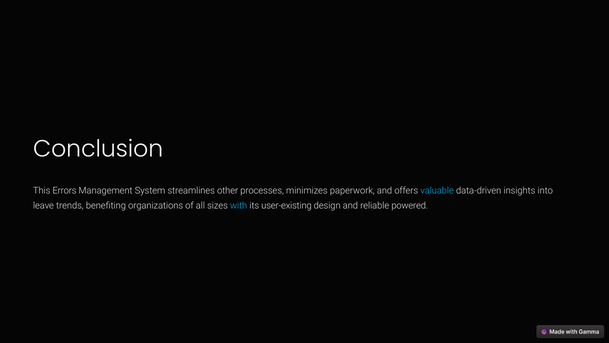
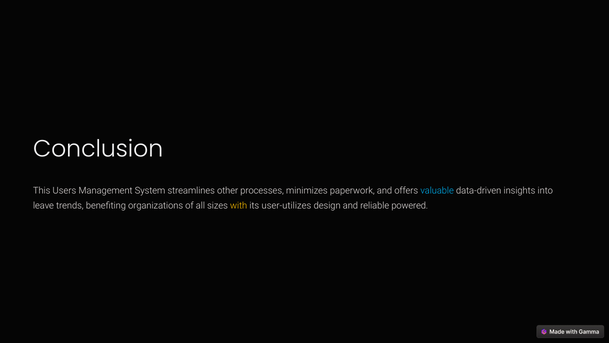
Errors: Errors -> Users
with colour: light blue -> yellow
user-existing: user-existing -> user-utilizes
